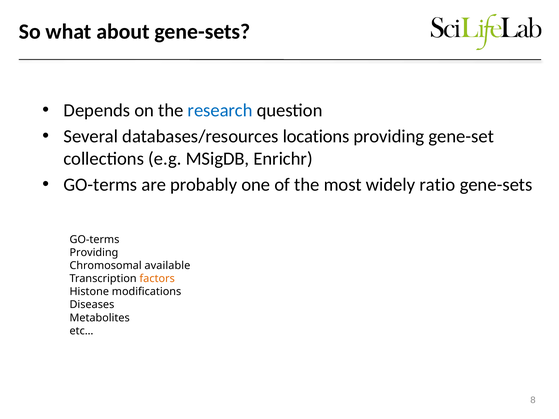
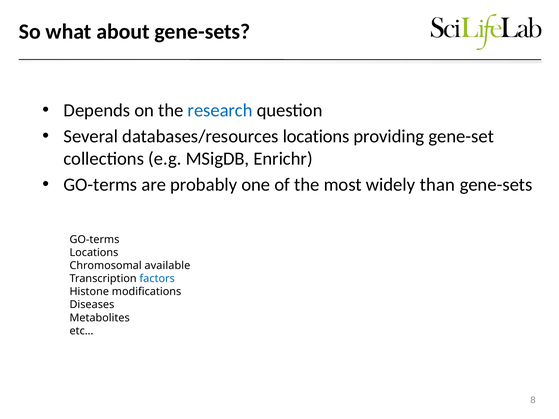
ratio: ratio -> than
Providing at (94, 253): Providing -> Locations
factors colour: orange -> blue
